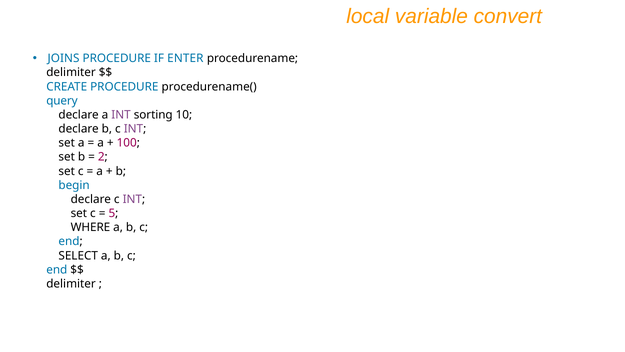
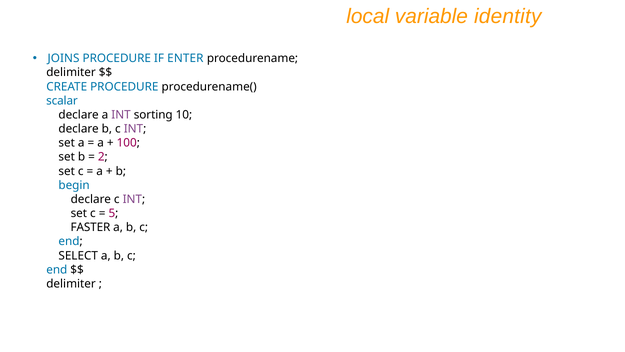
convert: convert -> identity
query: query -> scalar
WHERE: WHERE -> FASTER
